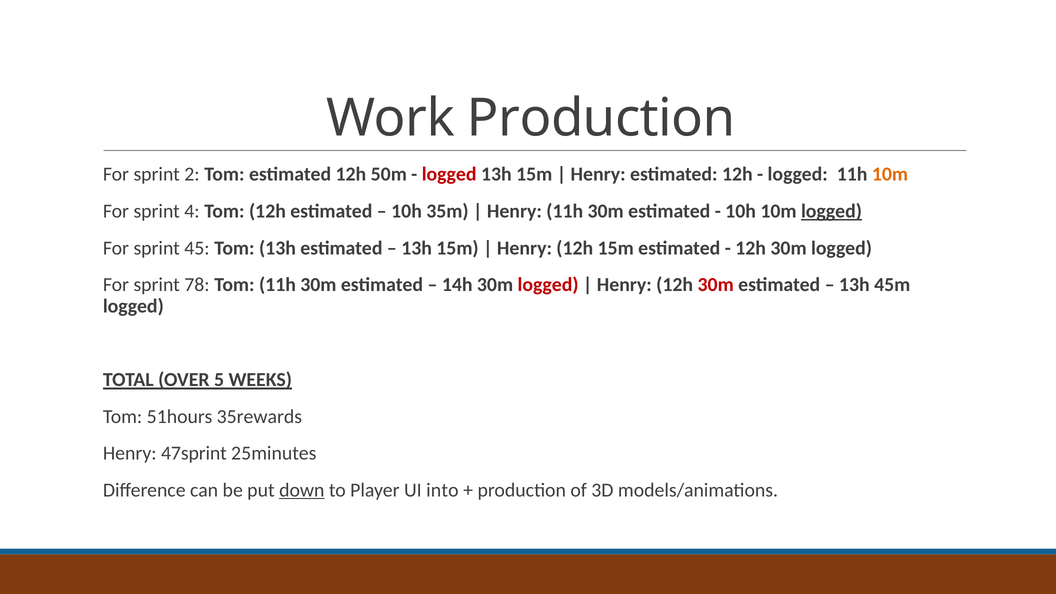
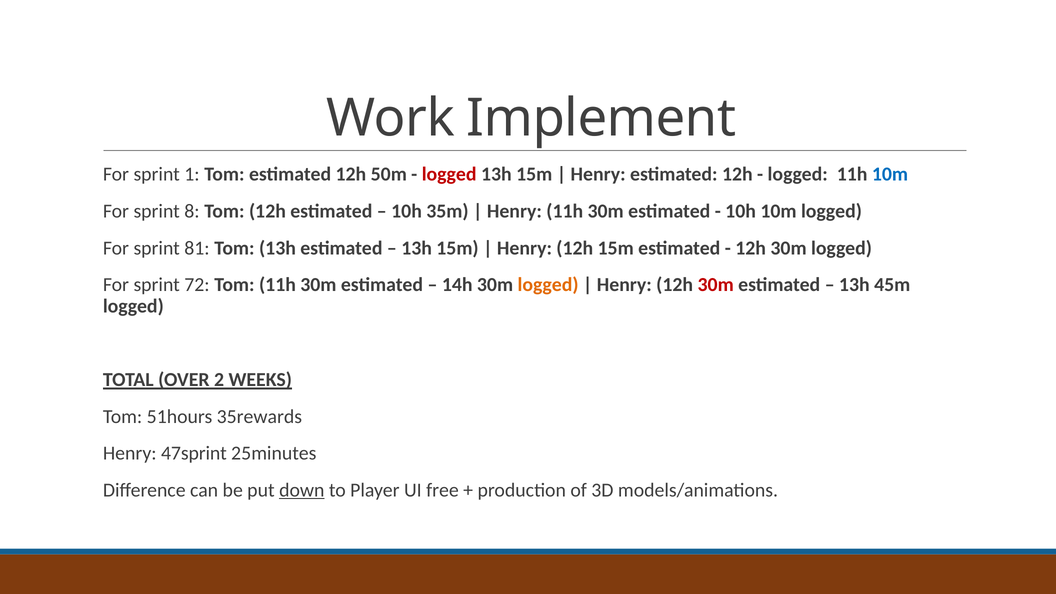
Work Production: Production -> Implement
2: 2 -> 1
10m at (890, 174) colour: orange -> blue
4: 4 -> 8
logged at (831, 211) underline: present -> none
45: 45 -> 81
78: 78 -> 72
logged at (548, 285) colour: red -> orange
5: 5 -> 2
into: into -> free
